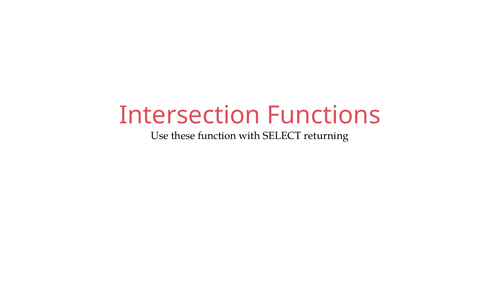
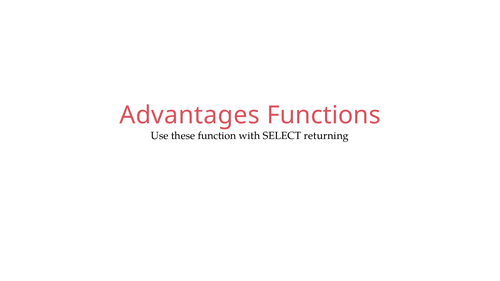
Intersection: Intersection -> Advantages
